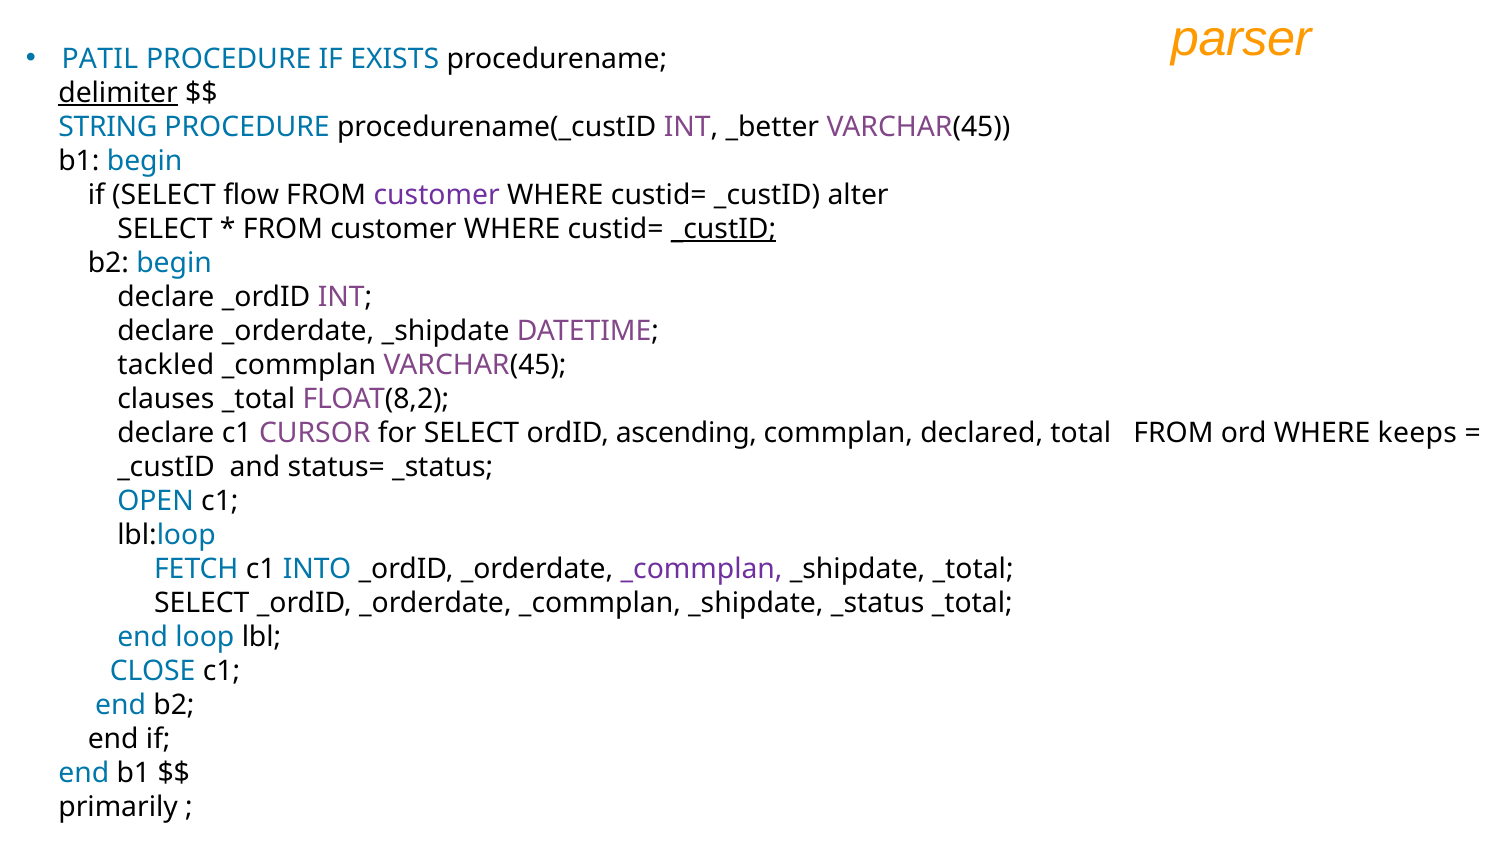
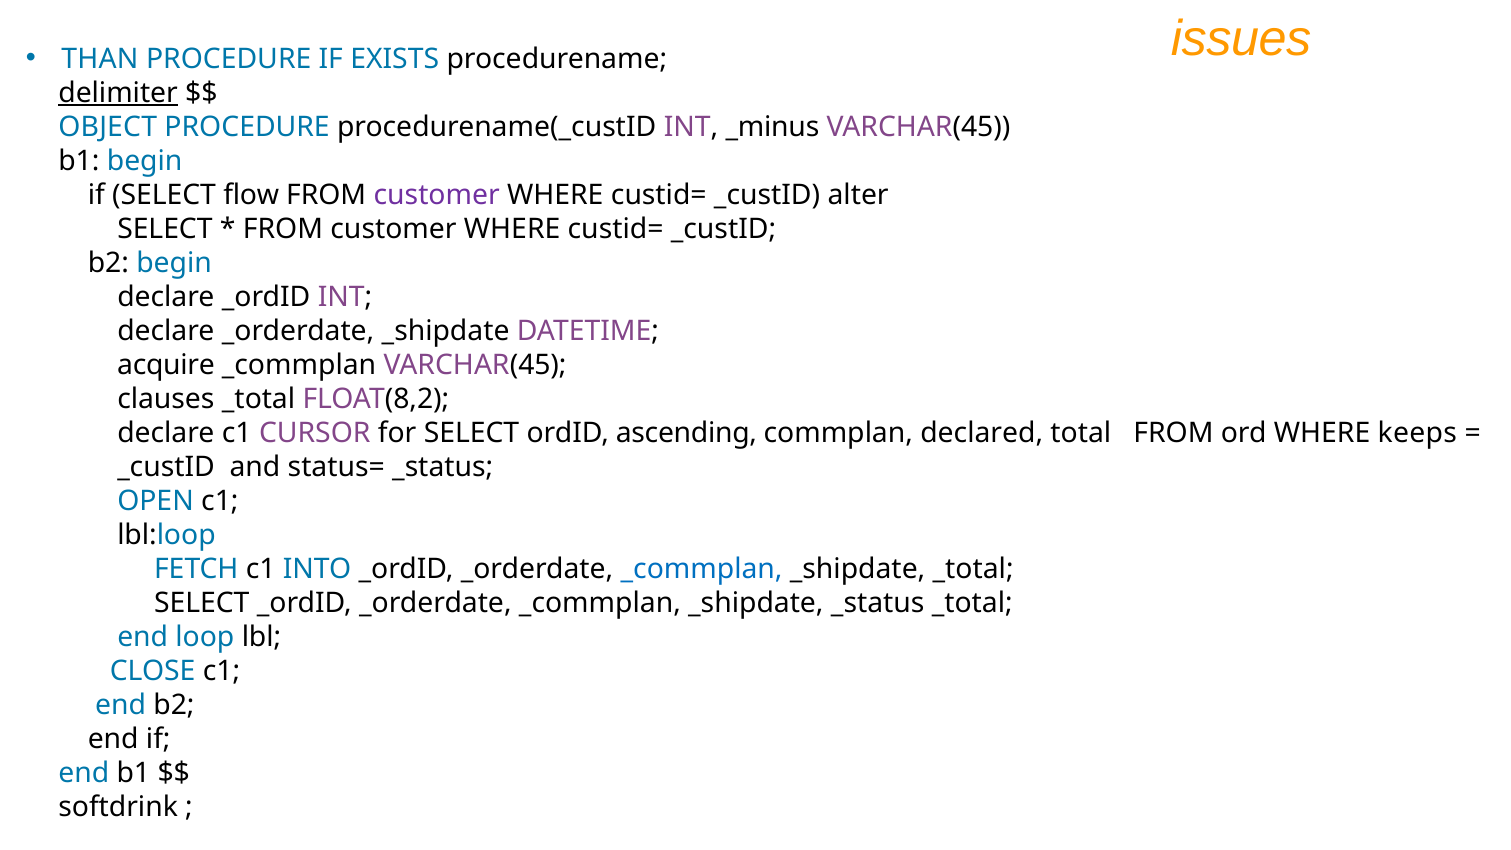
parser: parser -> issues
PATIL: PATIL -> THAN
STRING: STRING -> OBJECT
_better: _better -> _minus
_custID at (723, 229) underline: present -> none
tackled: tackled -> acquire
_commplan at (702, 569) colour: purple -> blue
primarily: primarily -> softdrink
